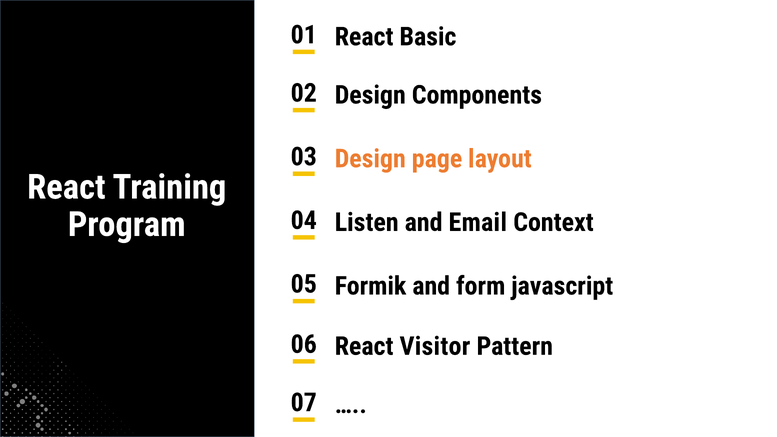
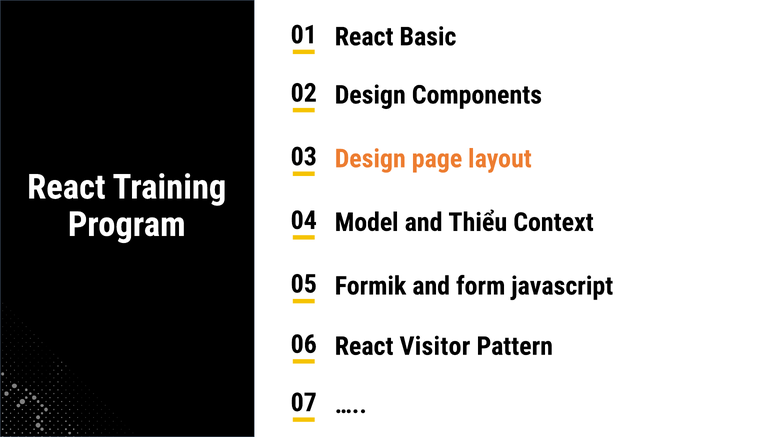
Listen: Listen -> Model
Email: Email -> Thiểu
